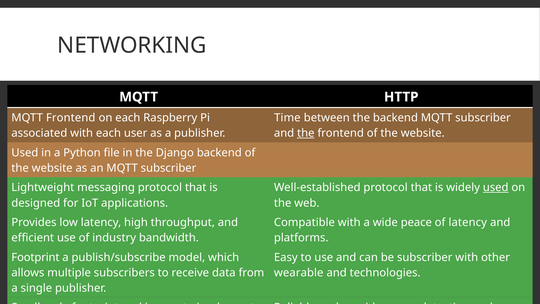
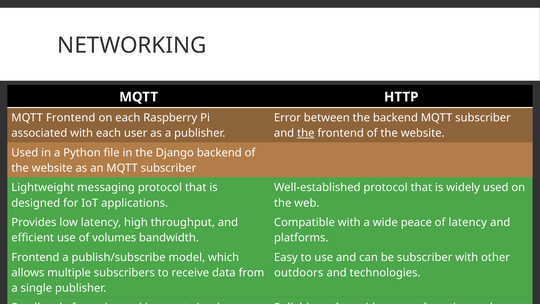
Time at (287, 118): Time -> Error
used at (496, 187) underline: present -> none
industry: industry -> volumes
Footprint at (35, 257): Footprint -> Frontend
wearable: wearable -> outdoors
